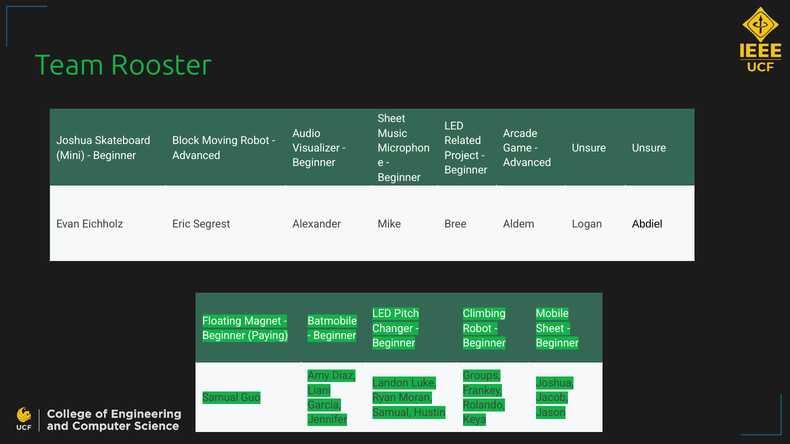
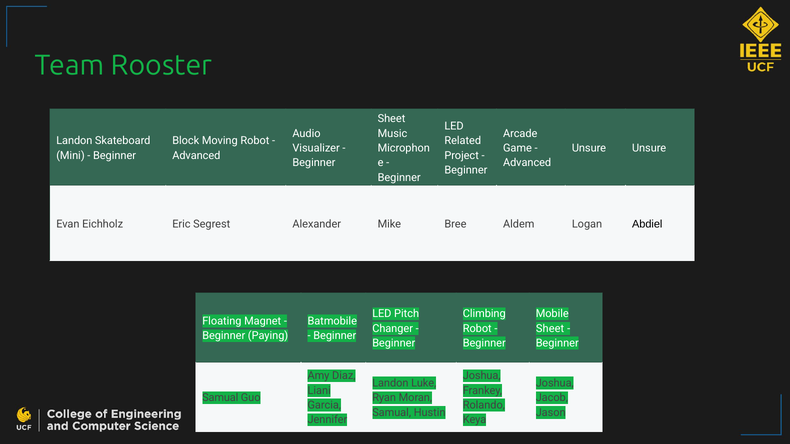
Joshua at (74, 141): Joshua -> Landon
Groups at (482, 376): Groups -> Joshua
